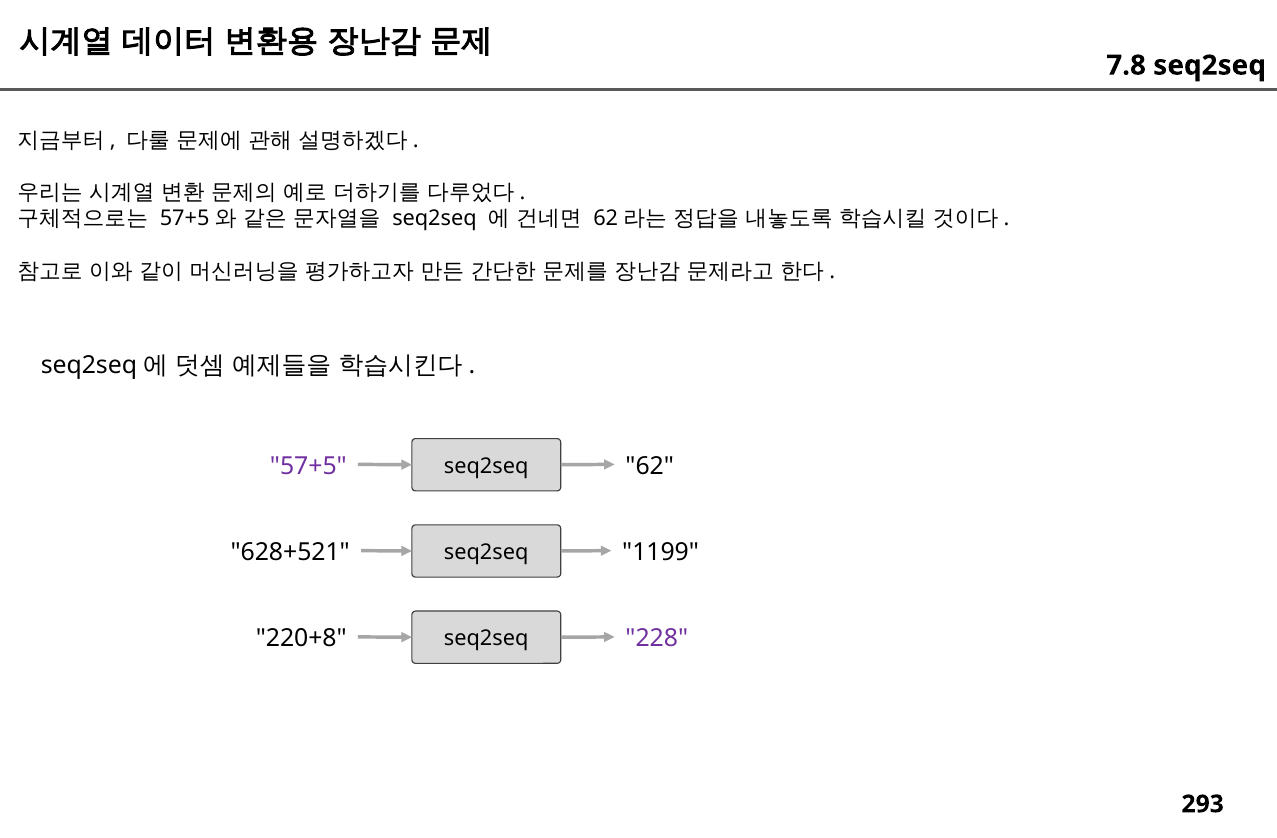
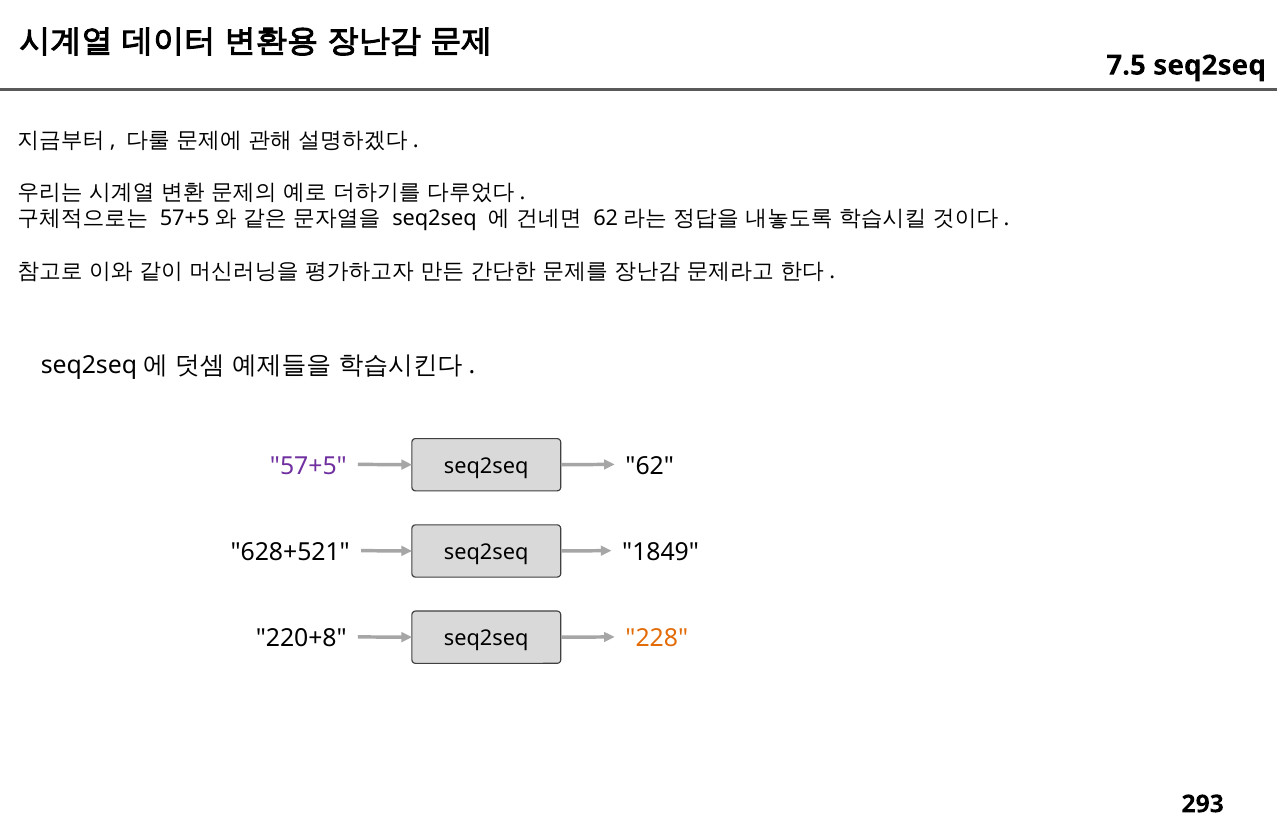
7.8: 7.8 -> 7.5
1199: 1199 -> 1849
228 colour: purple -> orange
